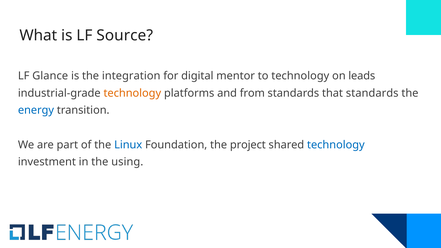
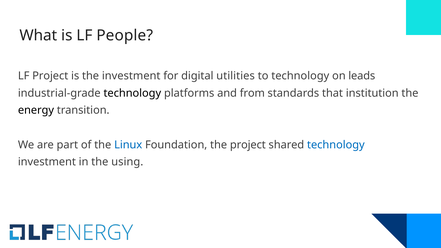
Source: Source -> People
LF Glance: Glance -> Project
the integration: integration -> investment
mentor: mentor -> utilities
technology at (132, 93) colour: orange -> black
that standards: standards -> institution
energy colour: blue -> black
